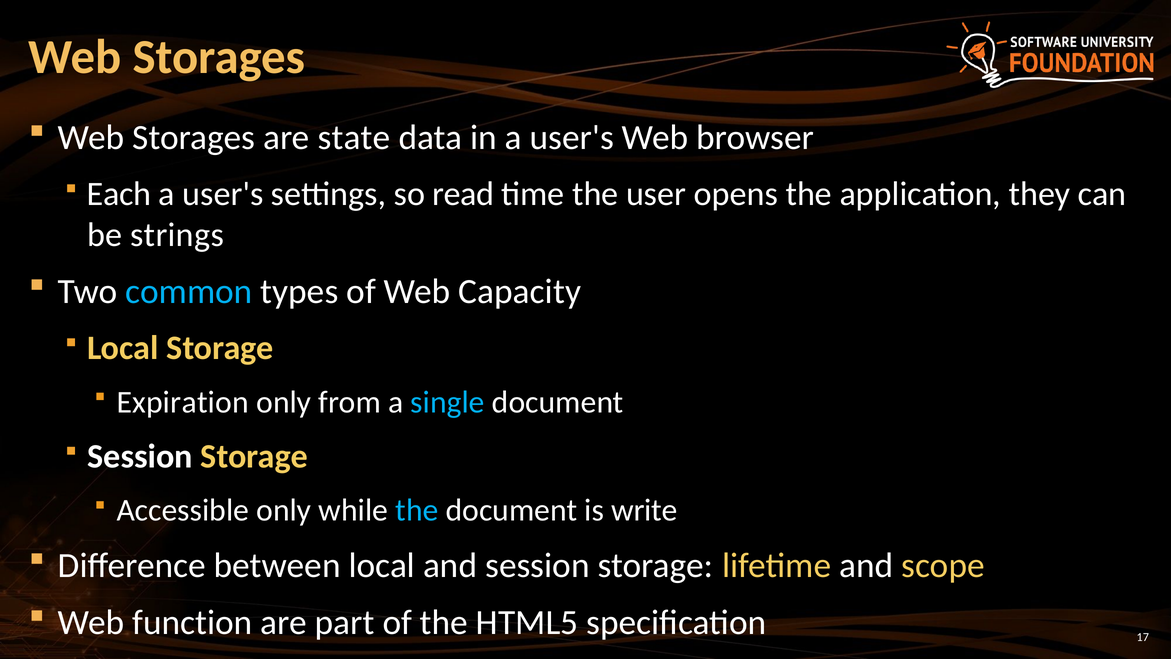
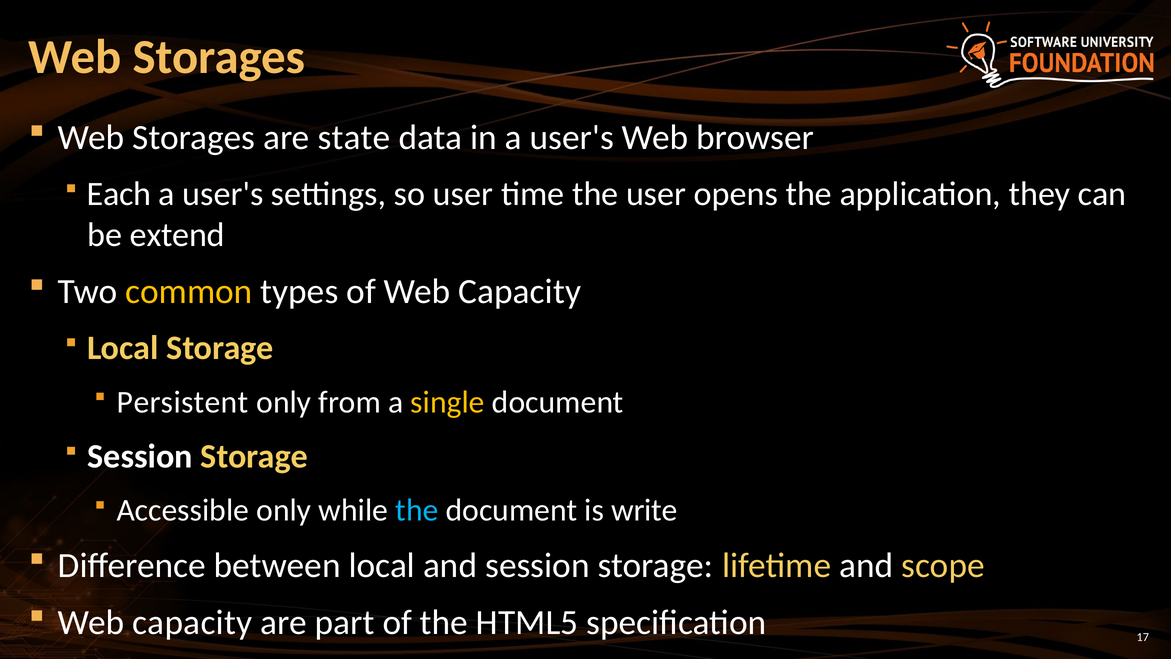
so read: read -> user
strings: strings -> extend
common colour: light blue -> yellow
Expiration: Expiration -> Persistent
single colour: light blue -> yellow
function at (192, 623): function -> capacity
